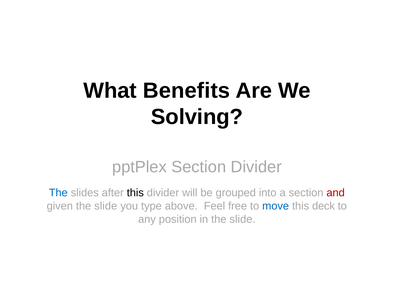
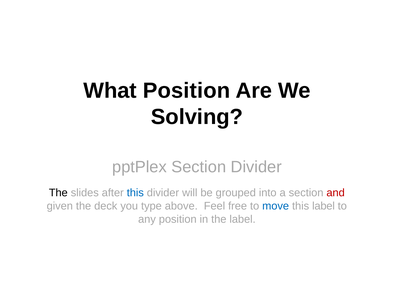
What Benefits: Benefits -> Position
The at (58, 192) colour: blue -> black
this at (135, 192) colour: black -> blue
given the slide: slide -> deck
this deck: deck -> label
in the slide: slide -> label
